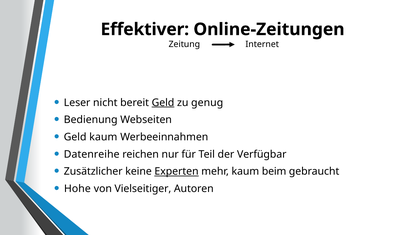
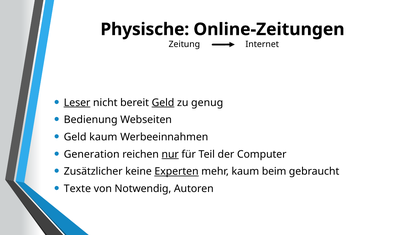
Effektiver: Effektiver -> Physische
Leser underline: none -> present
Datenreihe: Datenreihe -> Generation
nur underline: none -> present
Verfügbar: Verfügbar -> Computer
Hohe: Hohe -> Texte
Vielseitiger: Vielseitiger -> Notwendig
